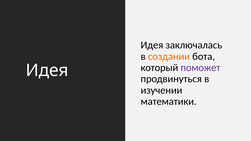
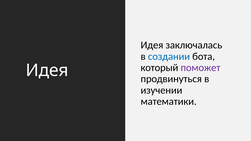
создании colour: orange -> blue
